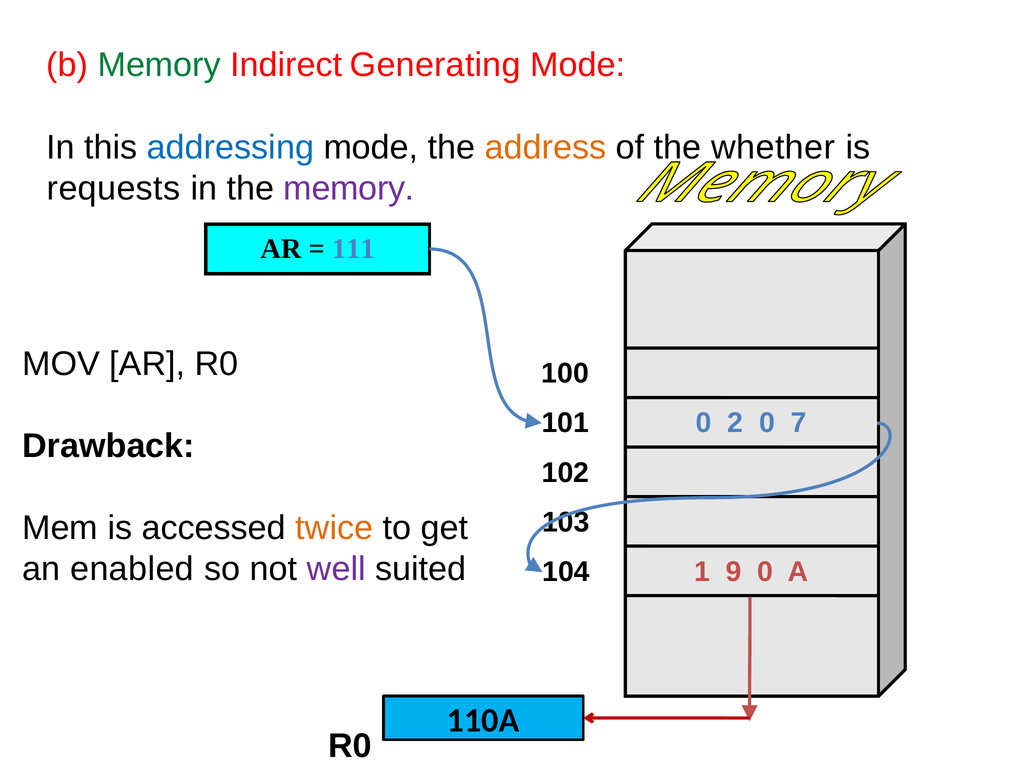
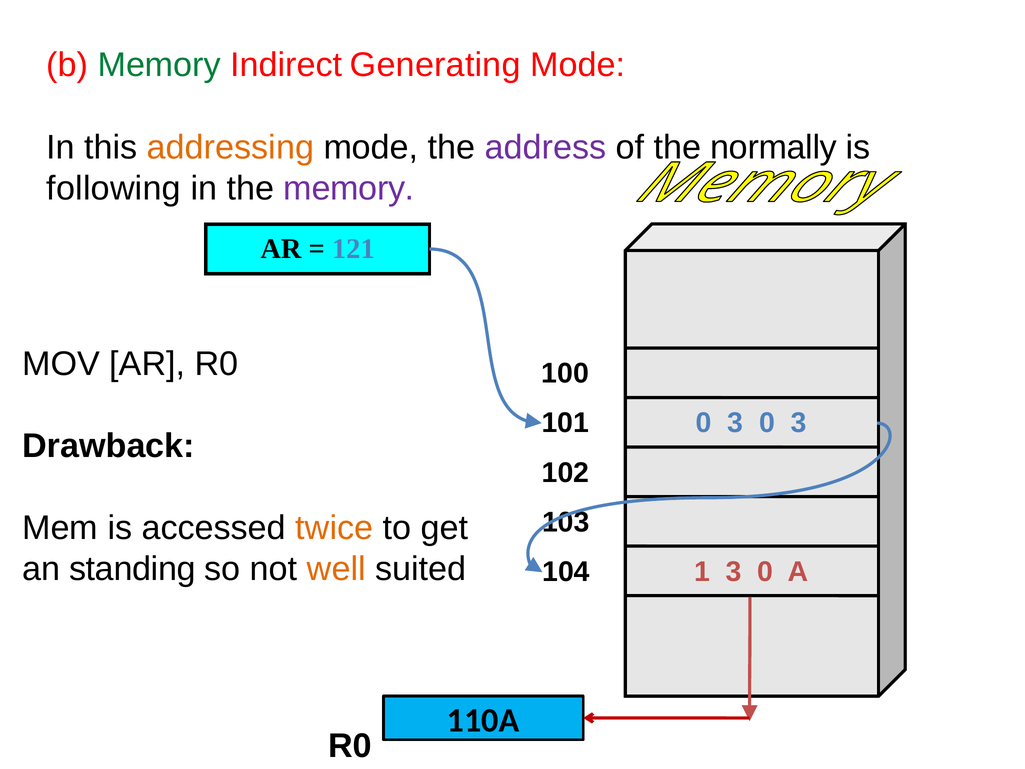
addressing colour: blue -> orange
address colour: orange -> purple
whether: whether -> normally
requests: requests -> following
111: 111 -> 121
2 at (735, 423): 2 -> 3
7 at (799, 423): 7 -> 3
enabled: enabled -> standing
well colour: purple -> orange
1 9: 9 -> 3
